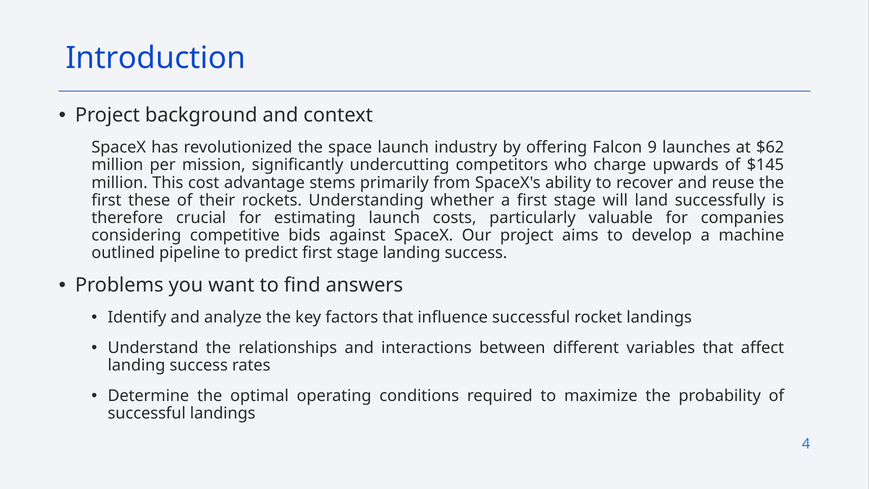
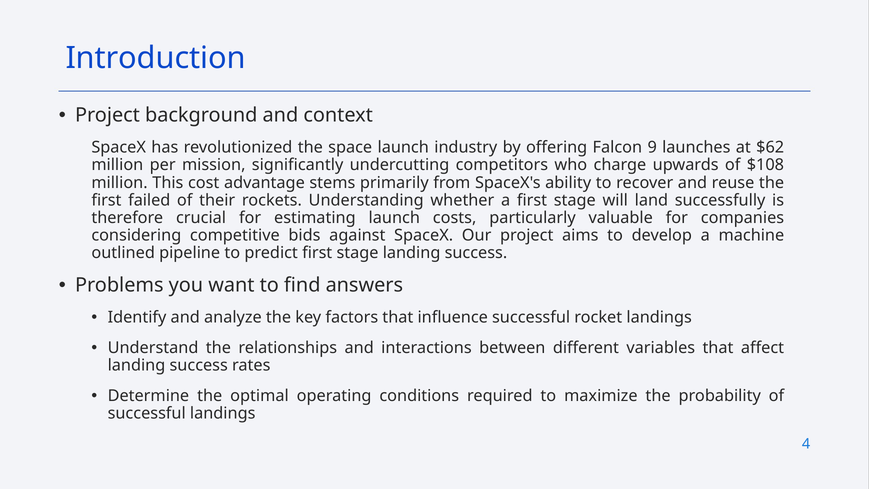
$145: $145 -> $108
these: these -> failed
